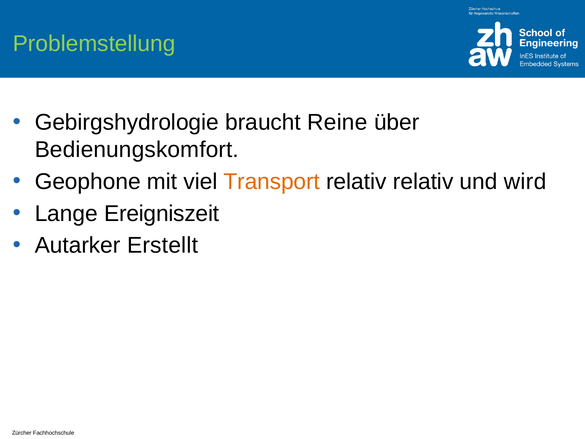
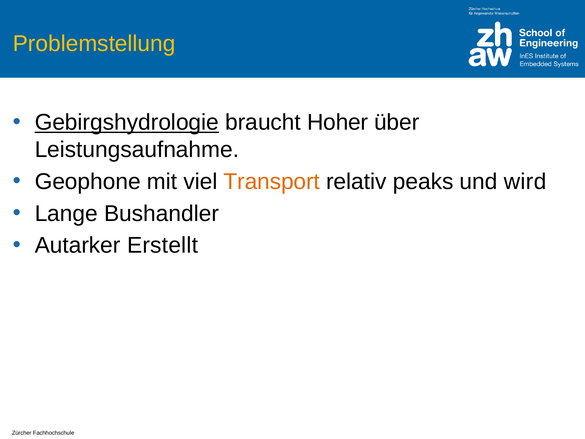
Problemstellung colour: light green -> yellow
Gebirgshydrologie underline: none -> present
Reine: Reine -> Hoher
Bedienungskomfort: Bedienungskomfort -> Leistungsaufnahme
relativ relativ: relativ -> peaks
Ereigniszeit: Ereigniszeit -> Bushandler
